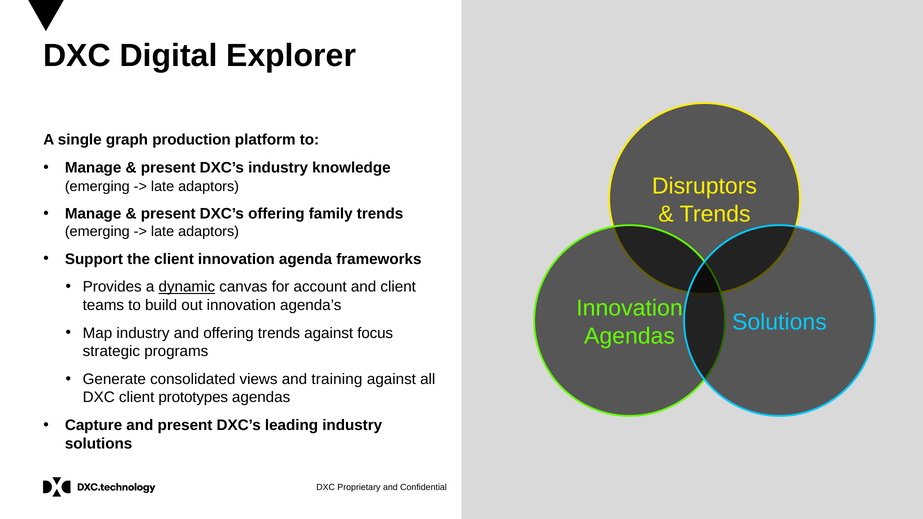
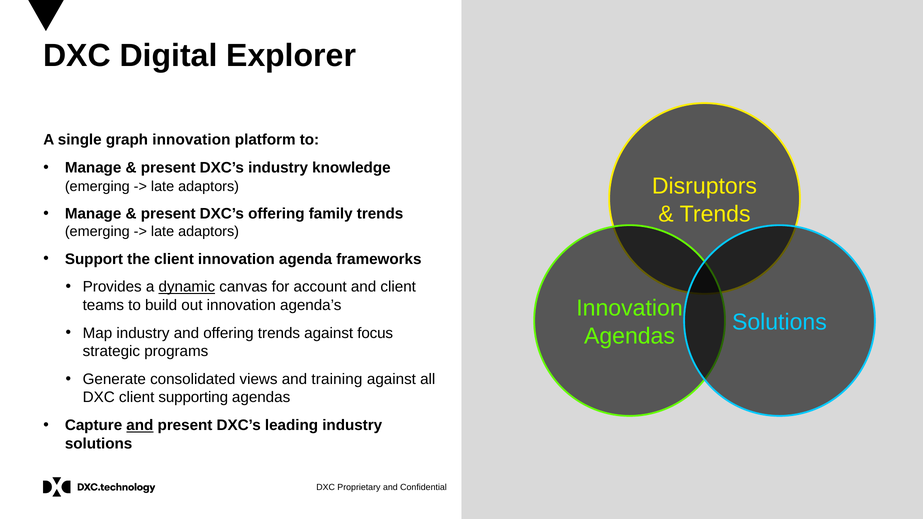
graph production: production -> innovation
prototypes: prototypes -> supporting
and at (140, 425) underline: none -> present
